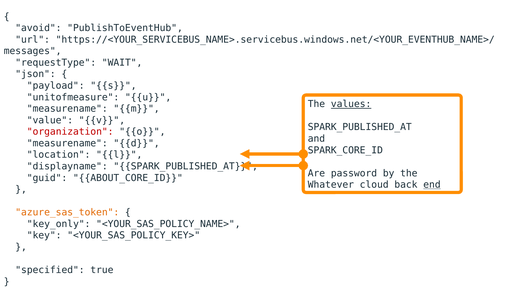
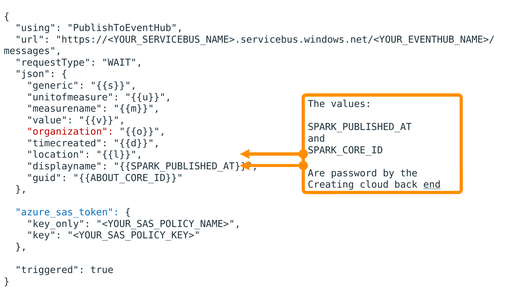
avoid: avoid -> using
payload: payload -> generic
values underline: present -> none
measurename at (67, 143): measurename -> timecreated
Whatever: Whatever -> Creating
azure_sas_token colour: orange -> blue
specified: specified -> triggered
